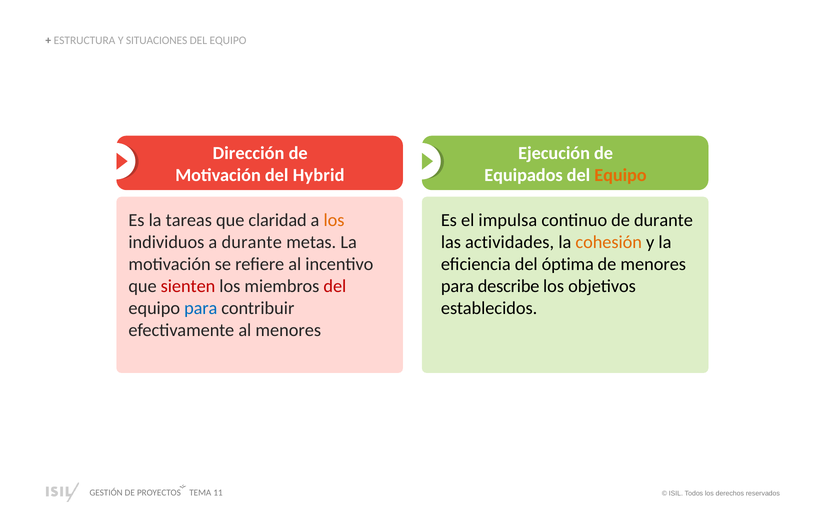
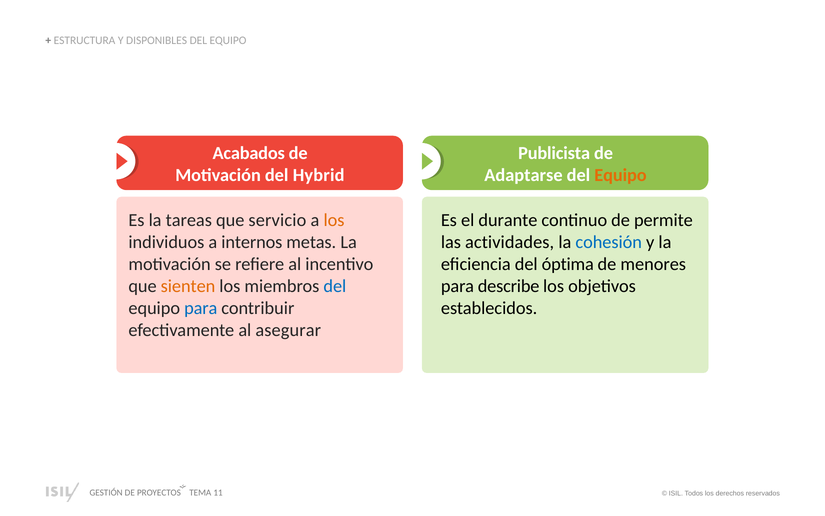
SITUACIONES: SITUACIONES -> DISPONIBLES
Dirección: Dirección -> Acabados
Ejecución: Ejecución -> Publicista
Equipados: Equipados -> Adaptarse
claridad: claridad -> servicio
impulsa: impulsa -> durante
de durante: durante -> permite
a durante: durante -> internos
cohesión colour: orange -> blue
sienten colour: red -> orange
del at (335, 286) colour: red -> blue
al menores: menores -> asegurar
